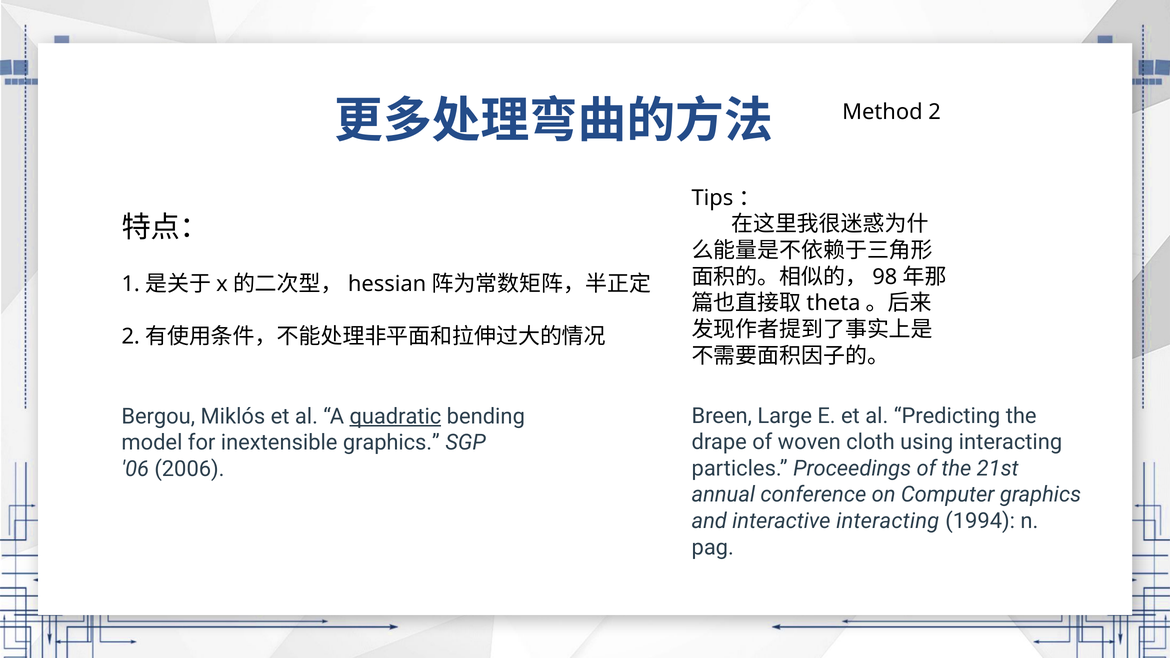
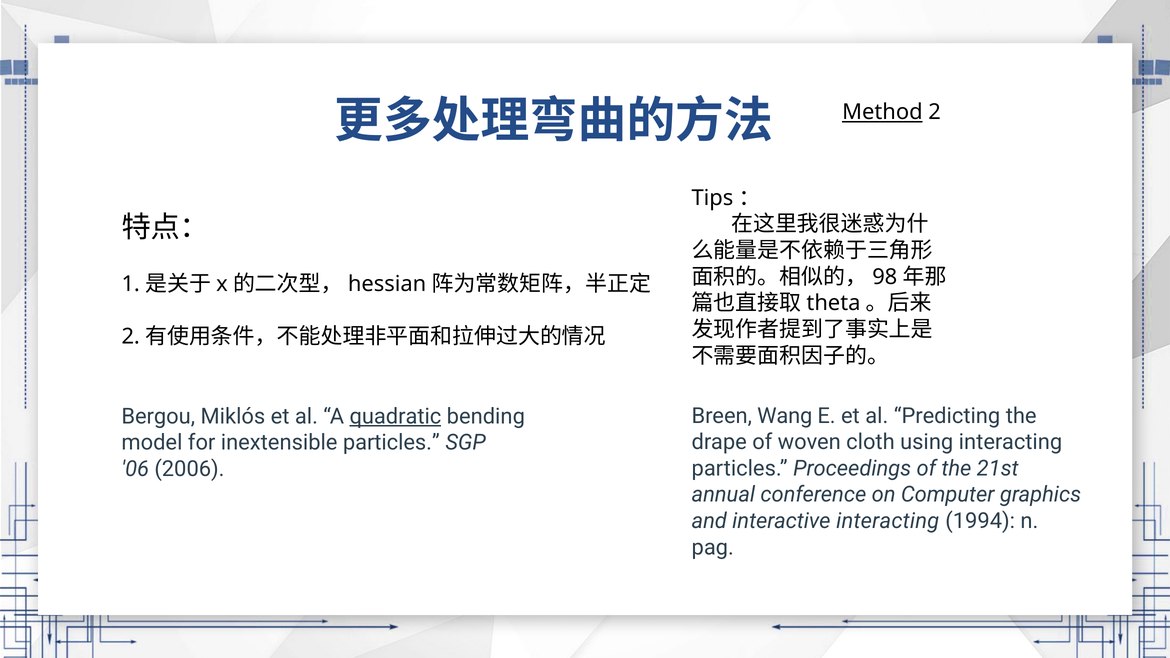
Method underline: none -> present
Large: Large -> Wang
inextensible graphics: graphics -> particles
